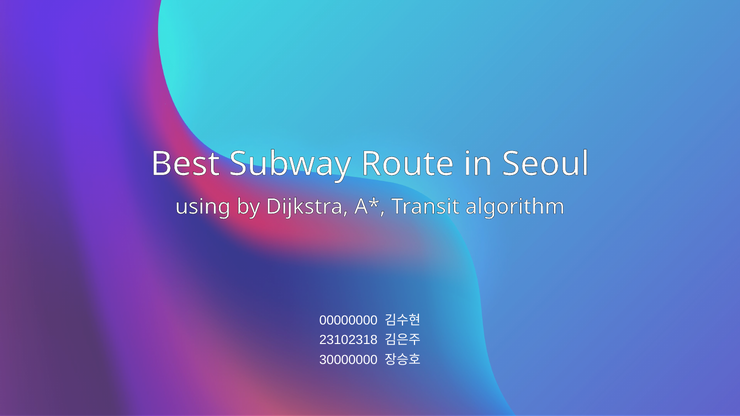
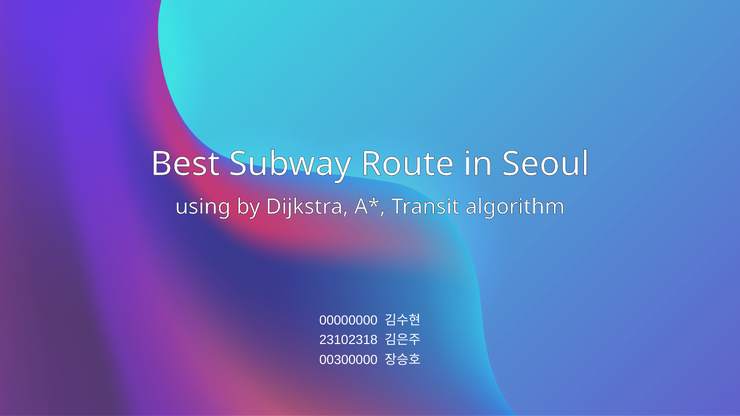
30000000: 30000000 -> 00300000
